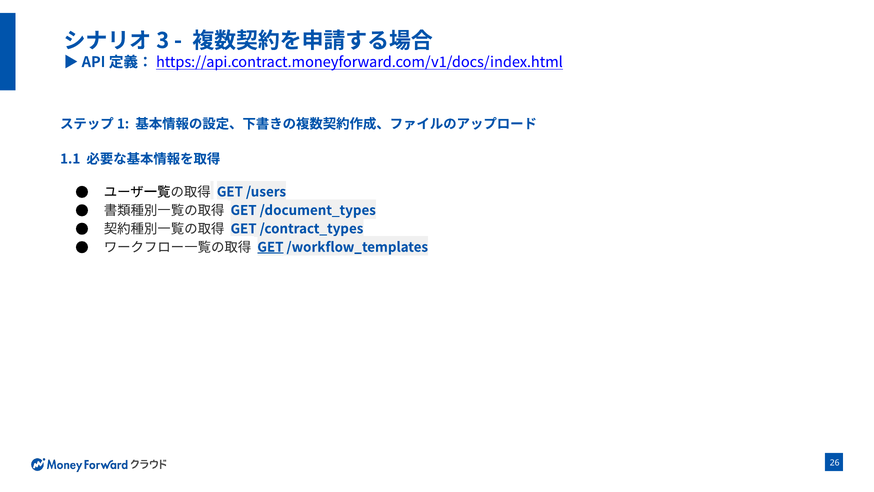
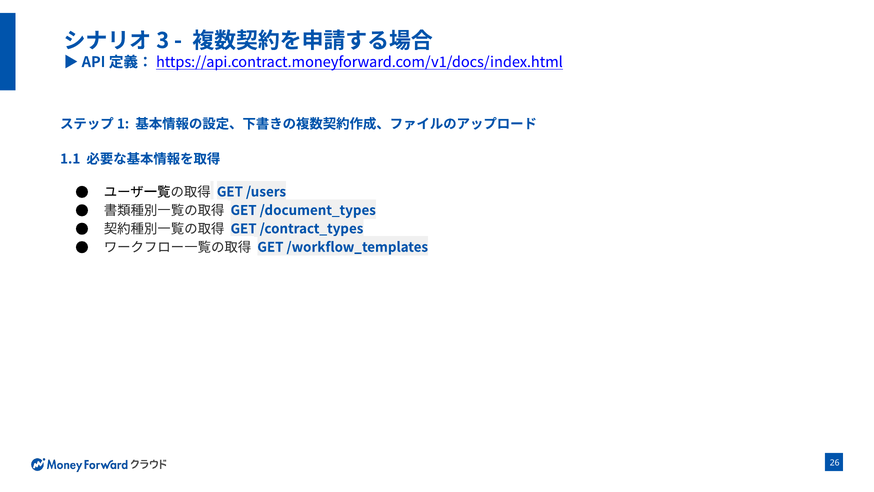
GET at (270, 247) underline: present -> none
